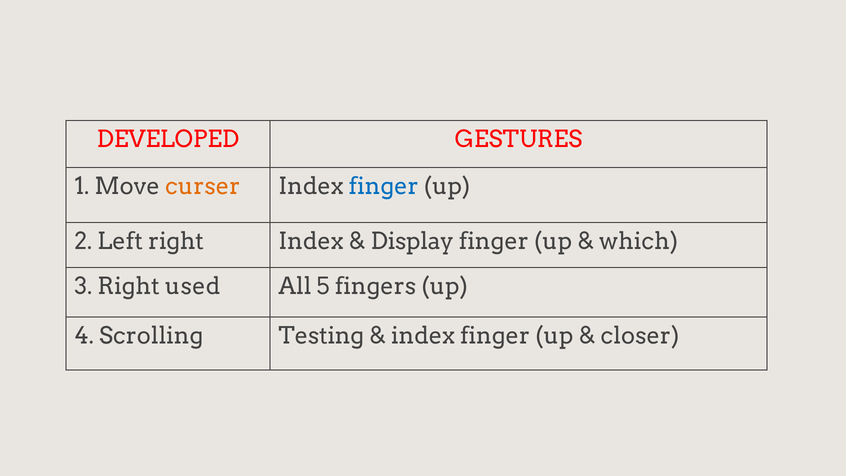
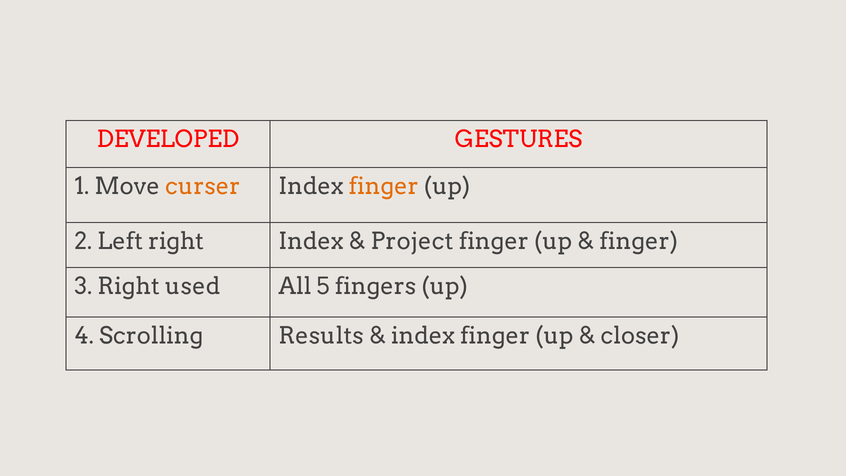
finger at (384, 186) colour: blue -> orange
Display: Display -> Project
which at (639, 242): which -> finger
Testing: Testing -> Results
